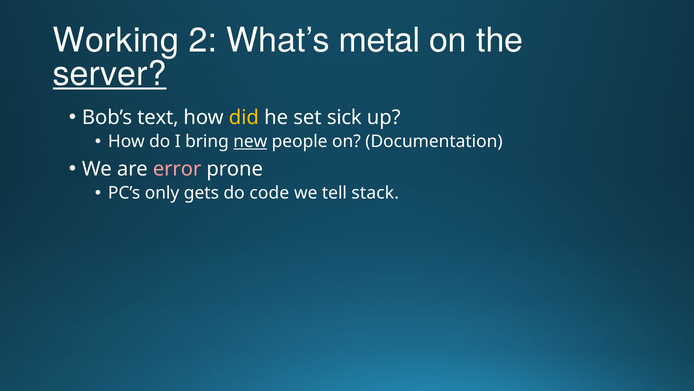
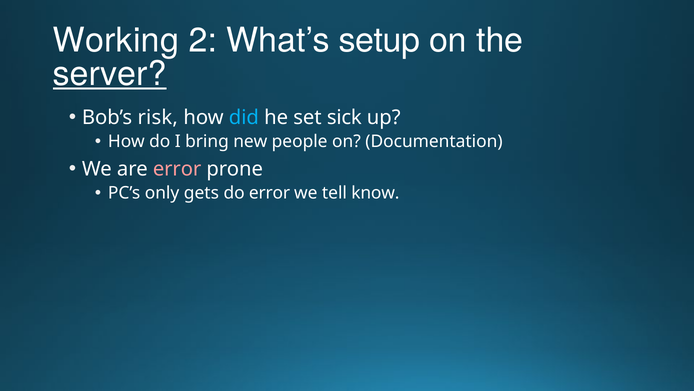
metal: metal -> setup
text: text -> risk
did colour: yellow -> light blue
new underline: present -> none
do code: code -> error
stack: stack -> know
